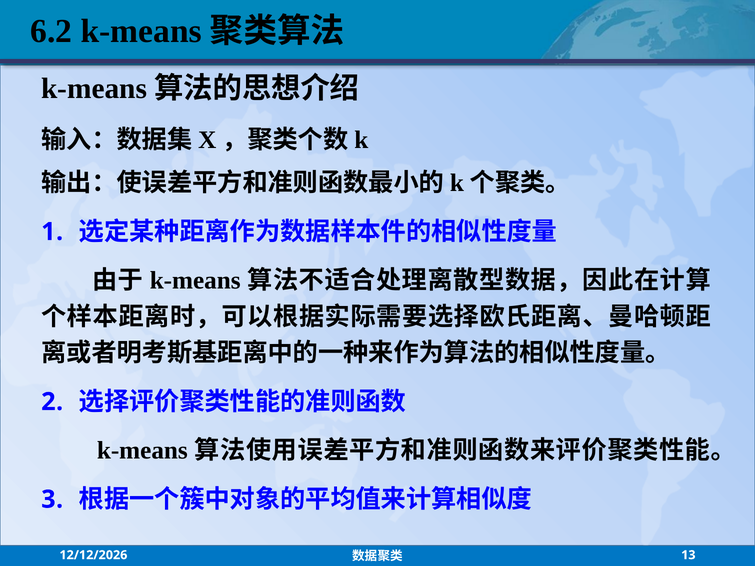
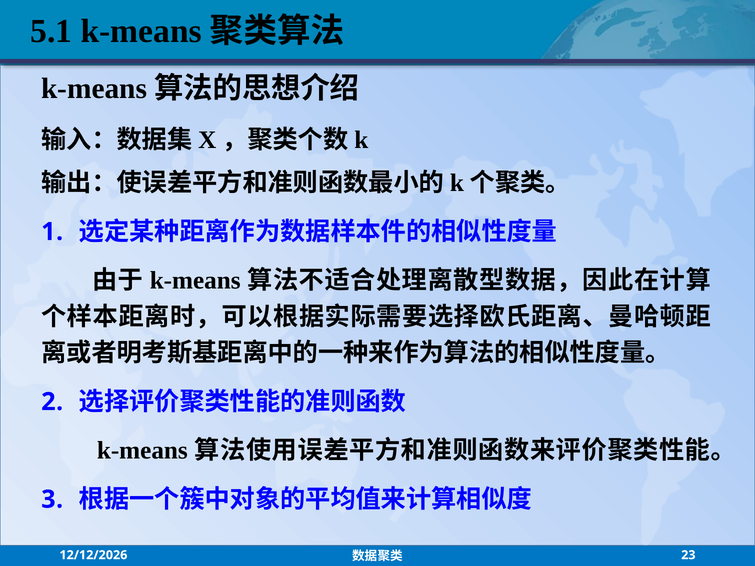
6.2: 6.2 -> 5.1
13: 13 -> 23
